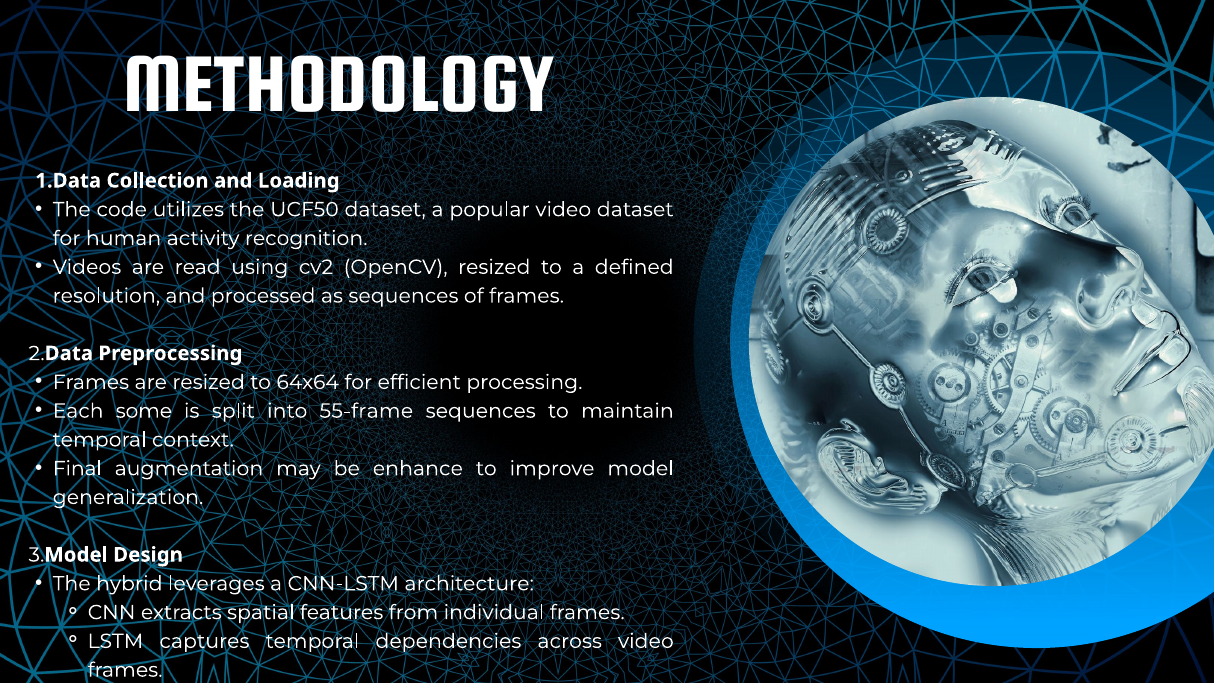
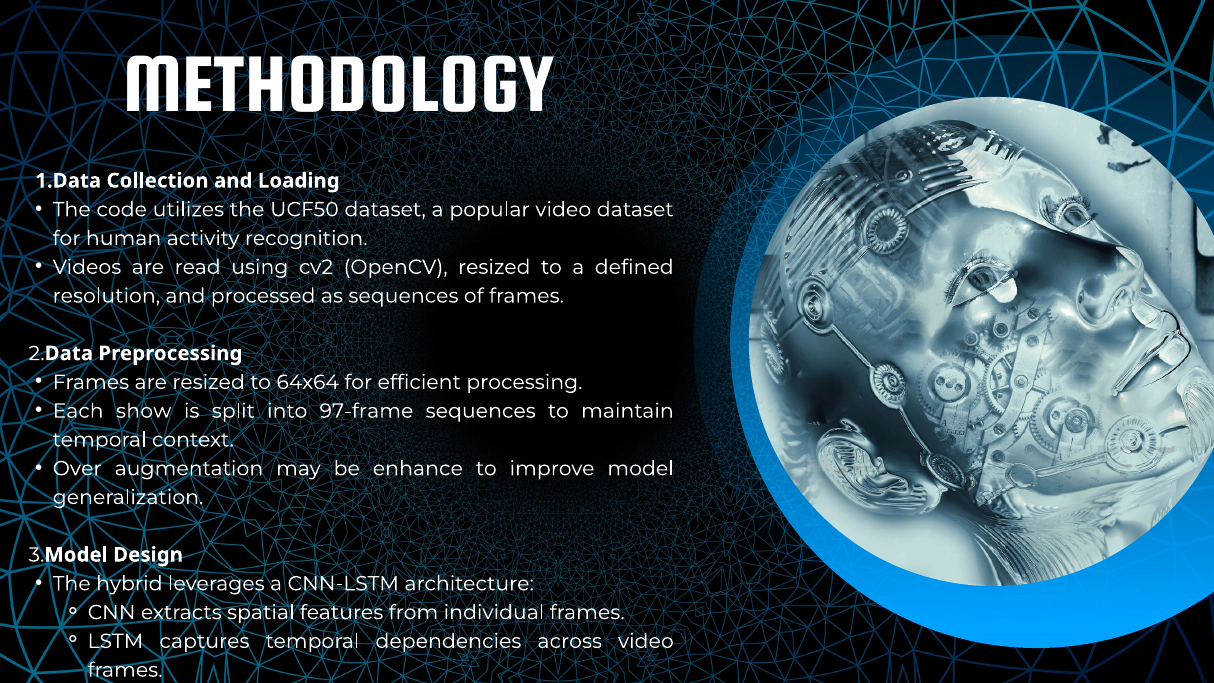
some: some -> show
55-frame: 55-frame -> 97-frame
Final: Final -> Over
